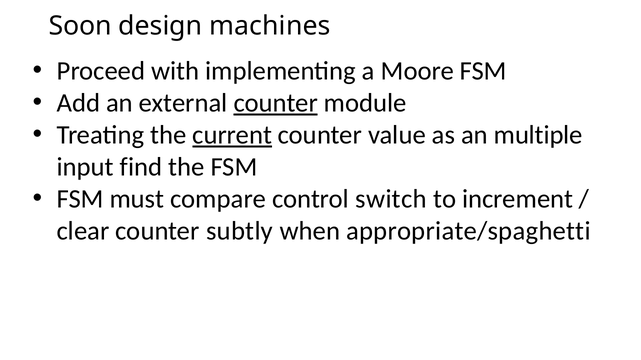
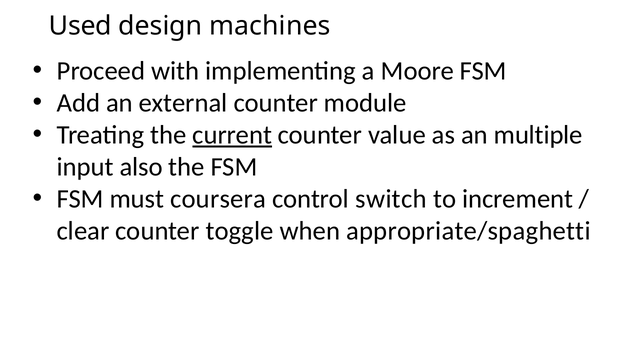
Soon: Soon -> Used
counter at (276, 103) underline: present -> none
find: find -> also
compare: compare -> coursera
subtly: subtly -> toggle
